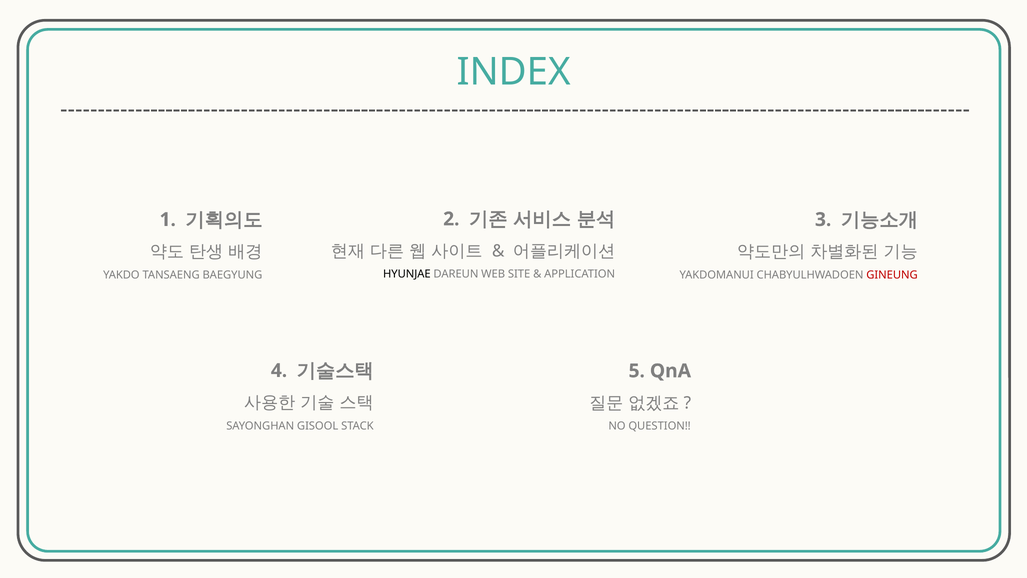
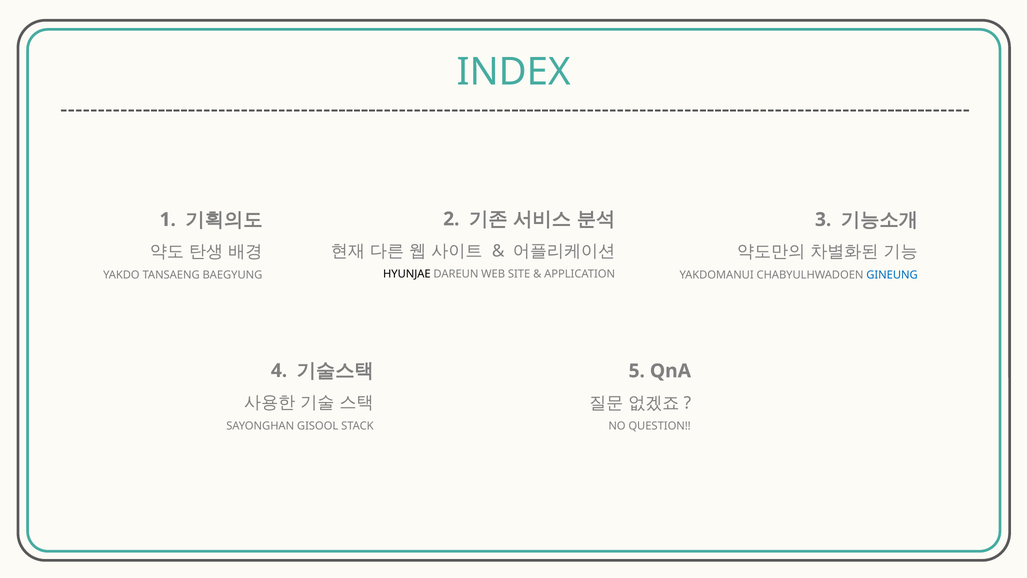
GINEUNG colour: red -> blue
